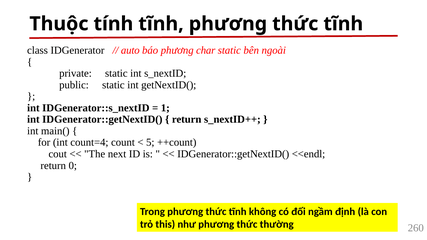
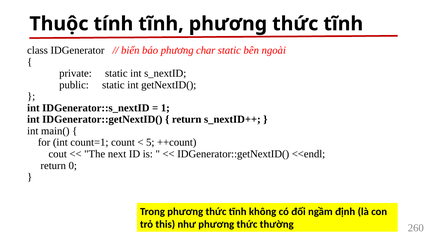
auto: auto -> biến
count=4: count=4 -> count=1
